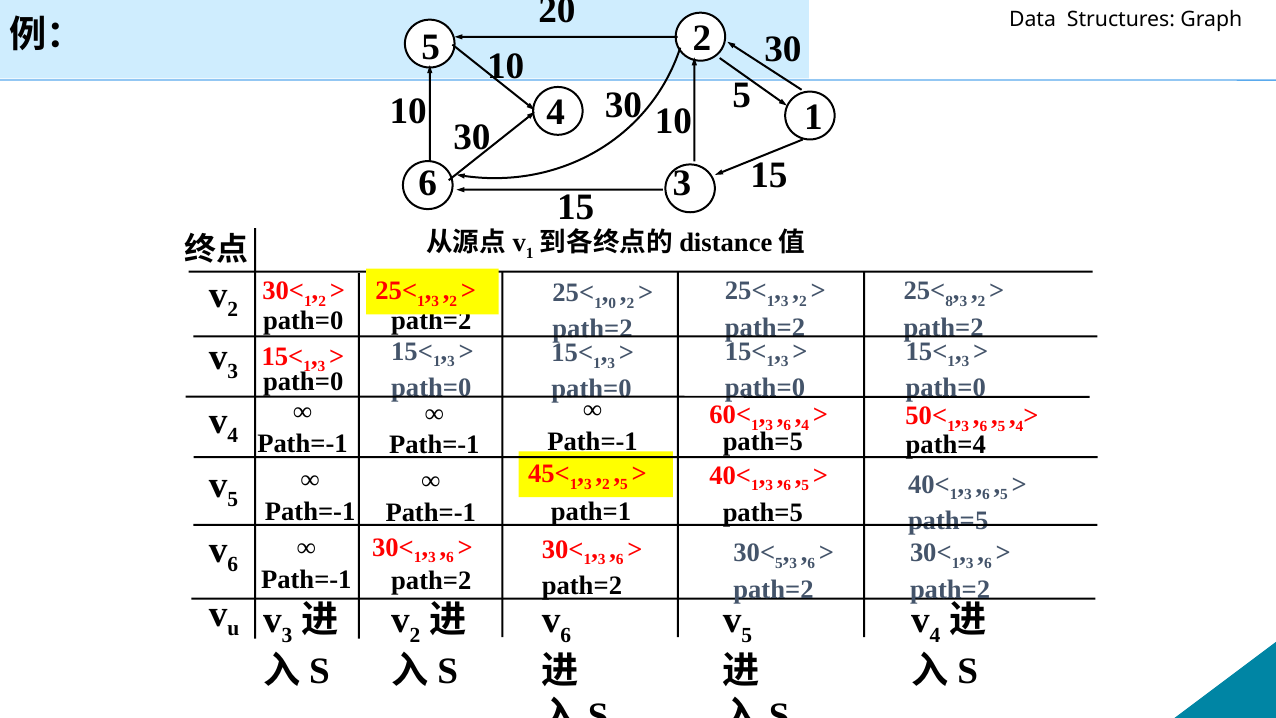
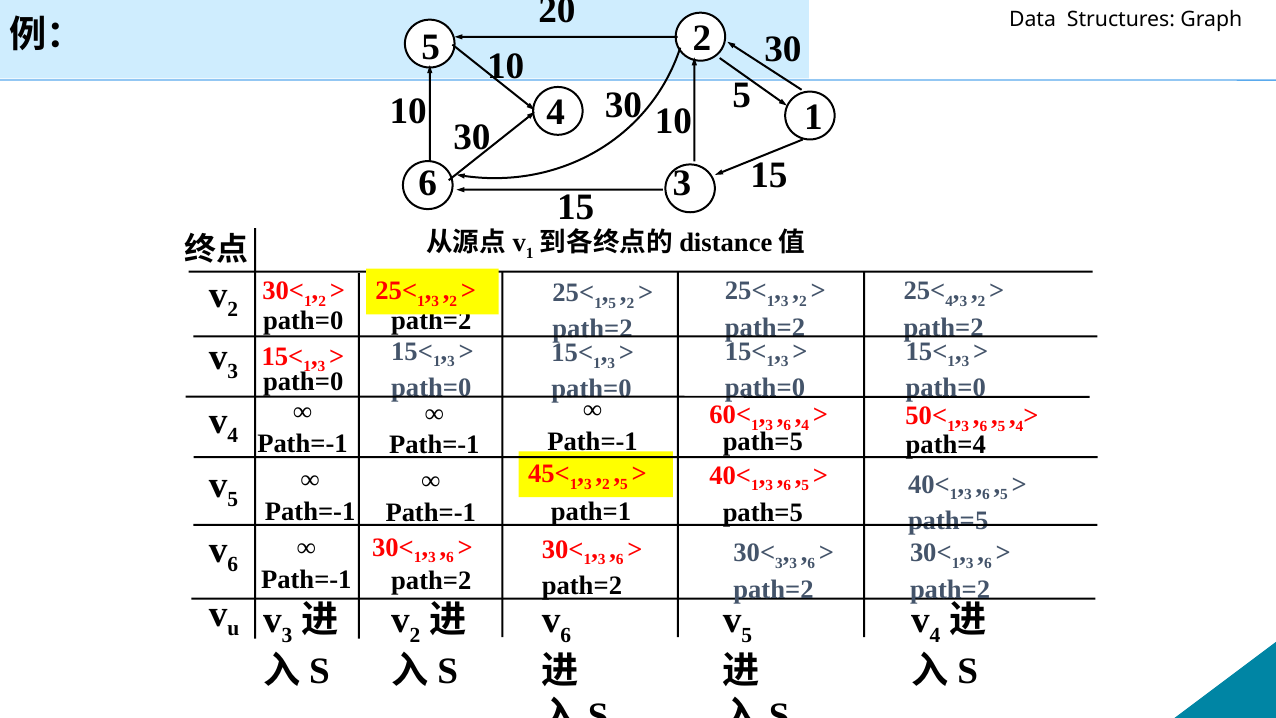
8 at (949, 301): 8 -> 4
0 at (612, 303): 0 -> 5
5 at (779, 563): 5 -> 3
